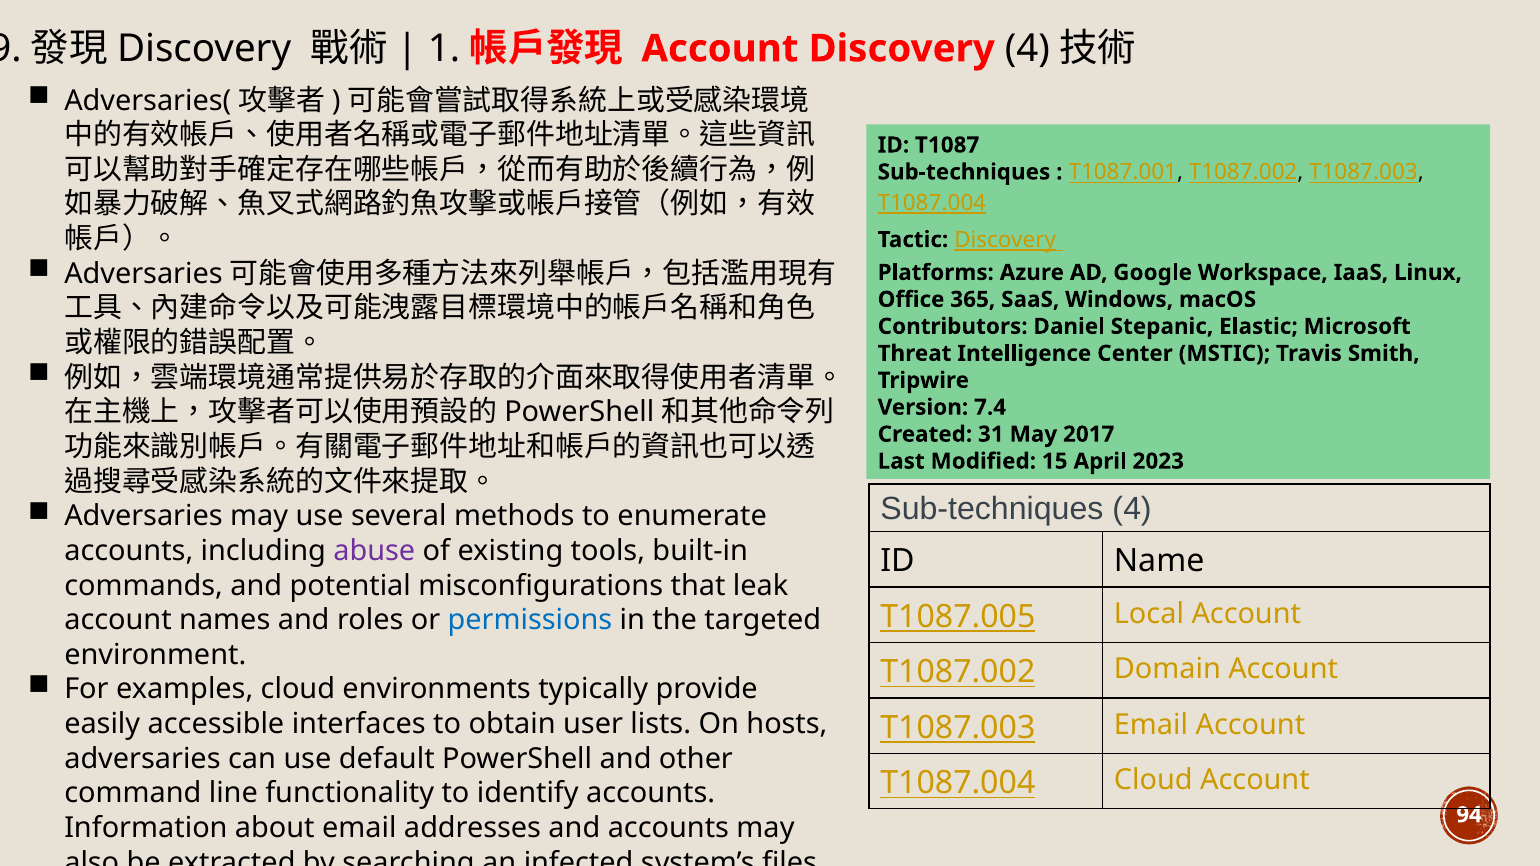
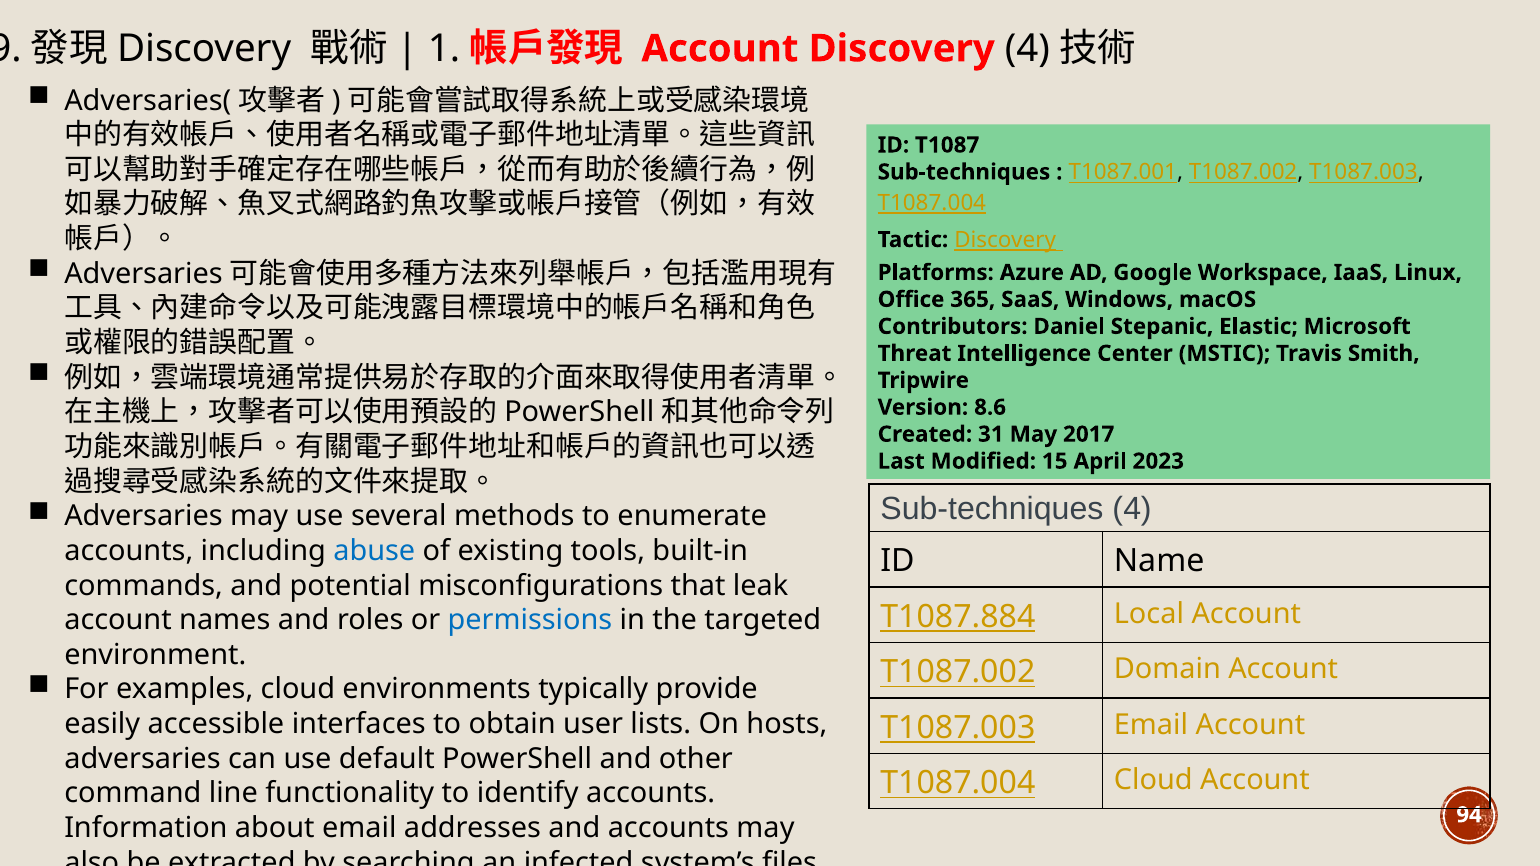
7.4: 7.4 -> 8.6
abuse colour: purple -> blue
T1087.005: T1087.005 -> T1087.884
